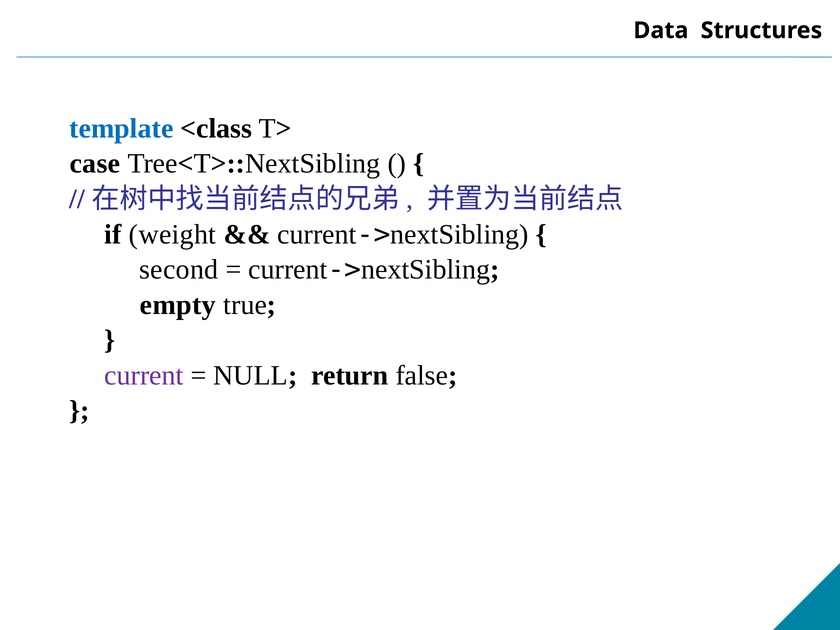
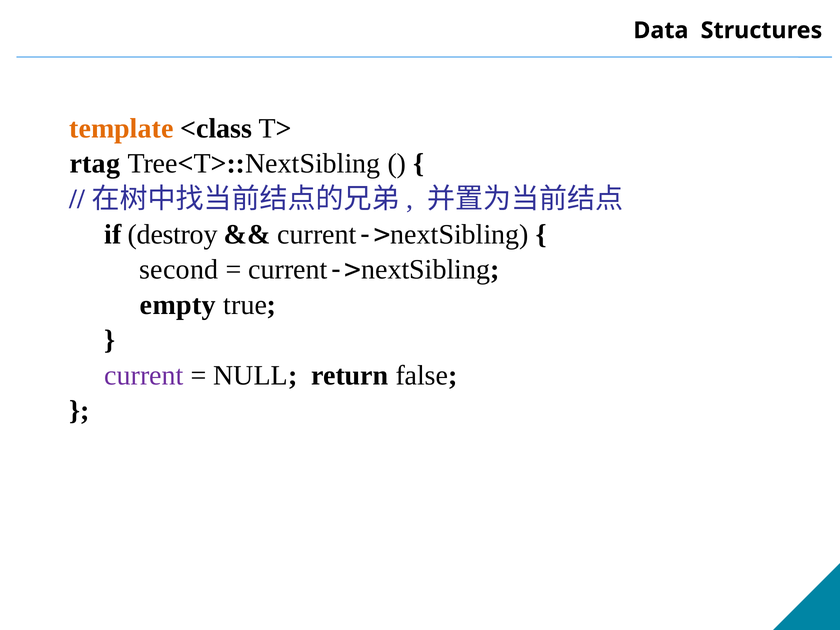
template colour: blue -> orange
case: case -> rtag
weight: weight -> destroy
